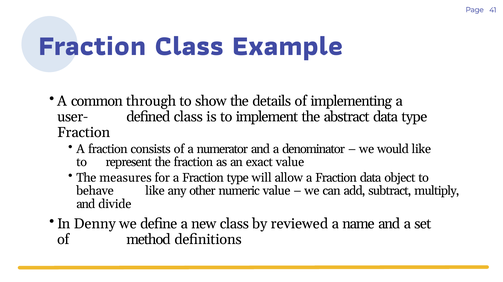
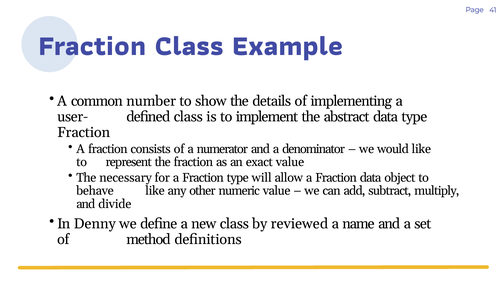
through: through -> number
measures: measures -> necessary
